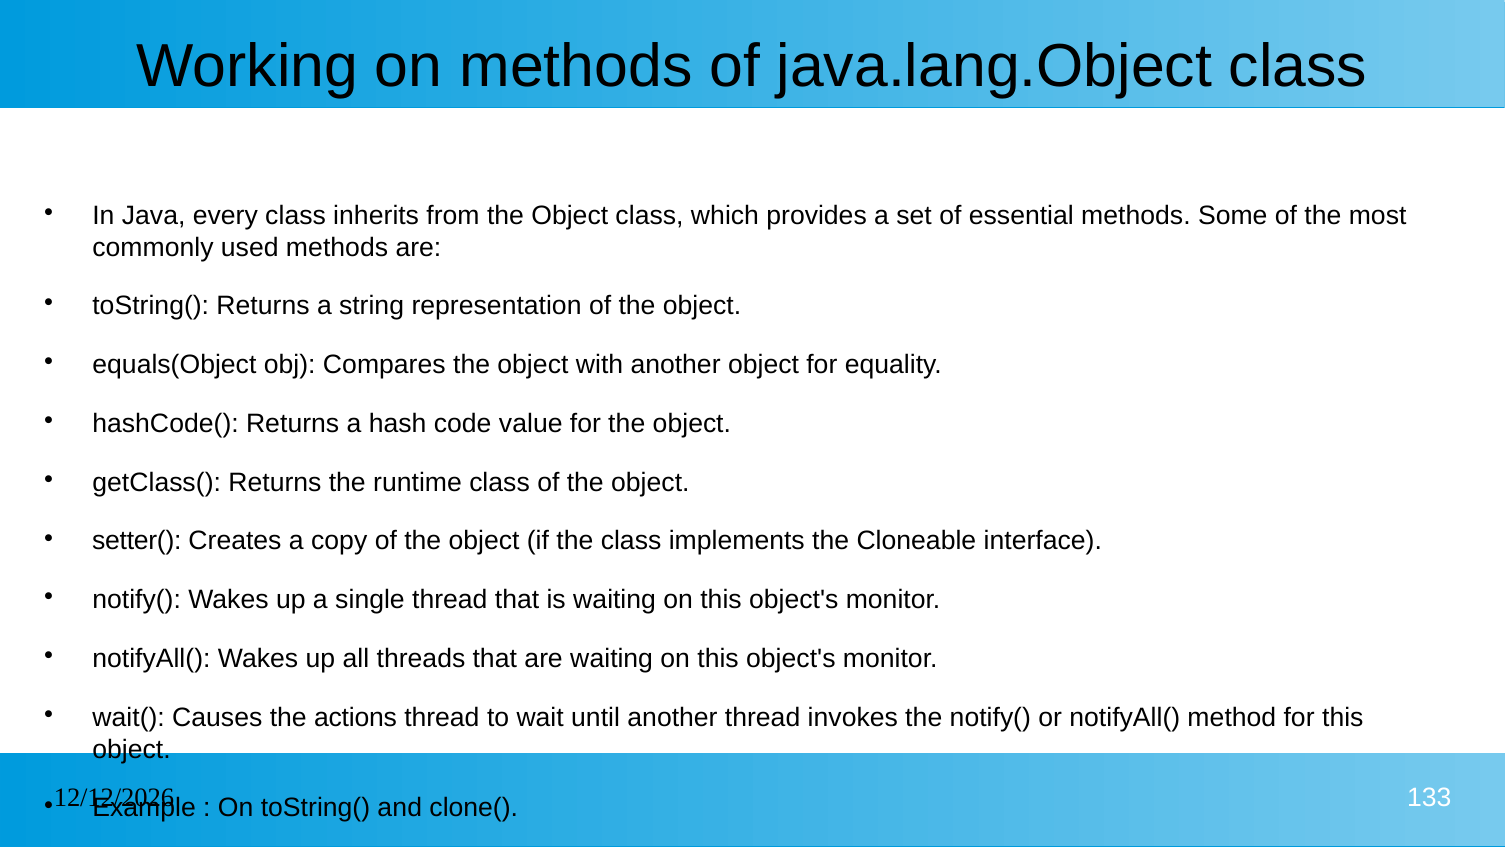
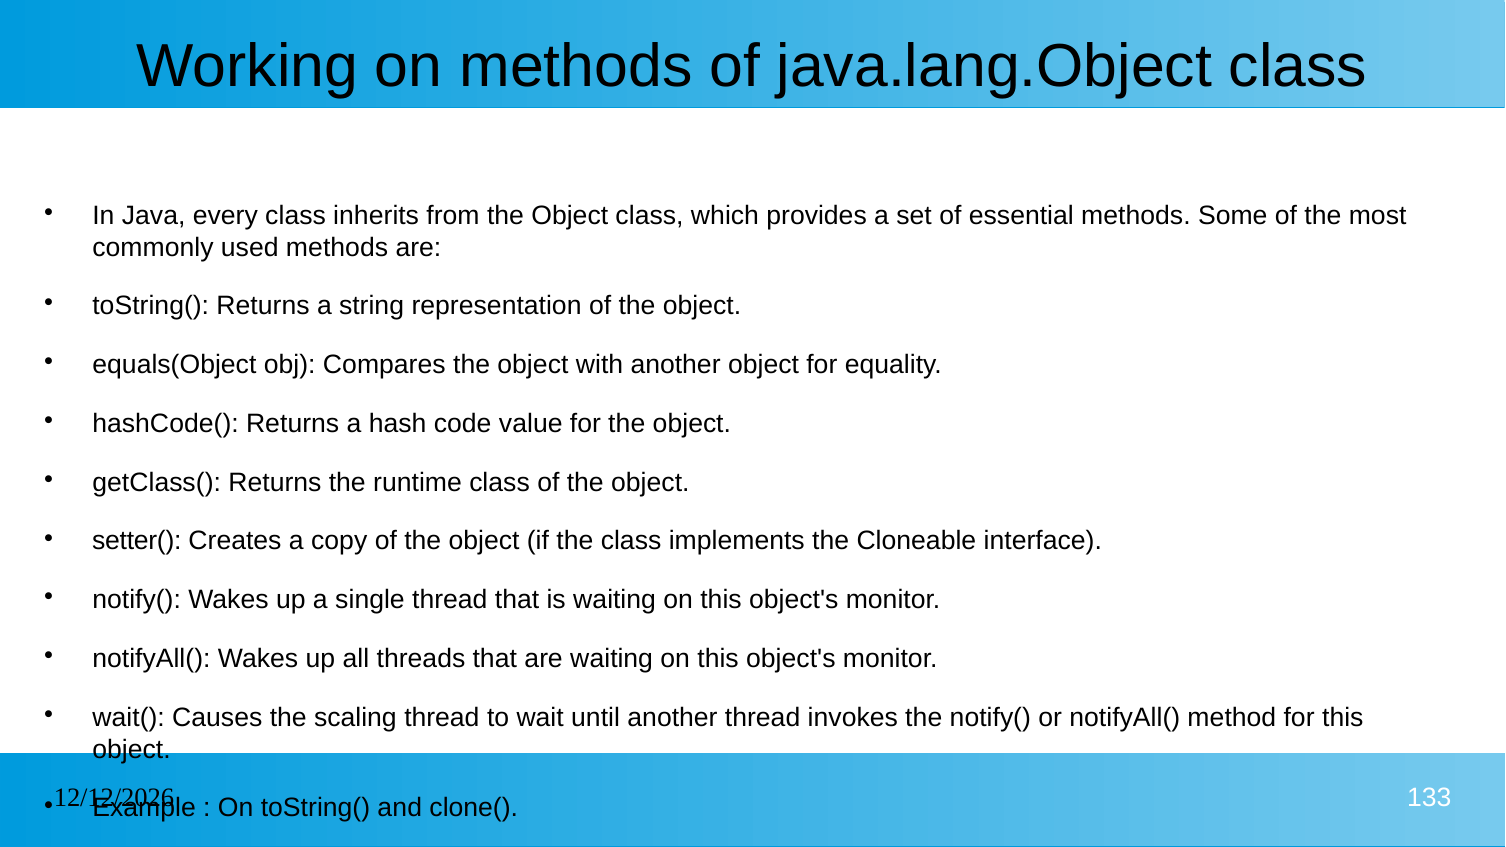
actions: actions -> scaling
